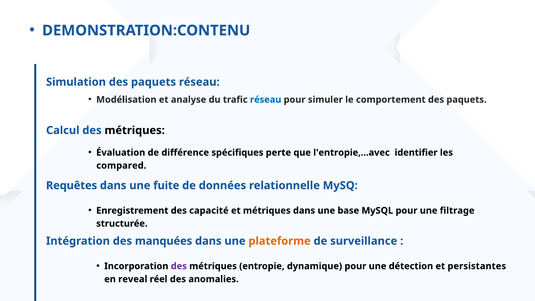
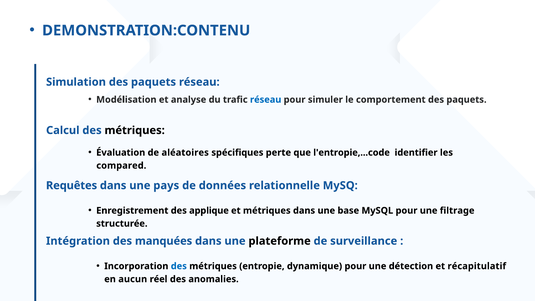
différence: différence -> aléatoires
l'entropie,...avec: l'entropie,...avec -> l'entropie,...code
fuite: fuite -> pays
capacité: capacité -> applique
plateforme colour: orange -> black
des at (179, 266) colour: purple -> blue
persistantes: persistantes -> récapitulatif
reveal: reveal -> aucun
